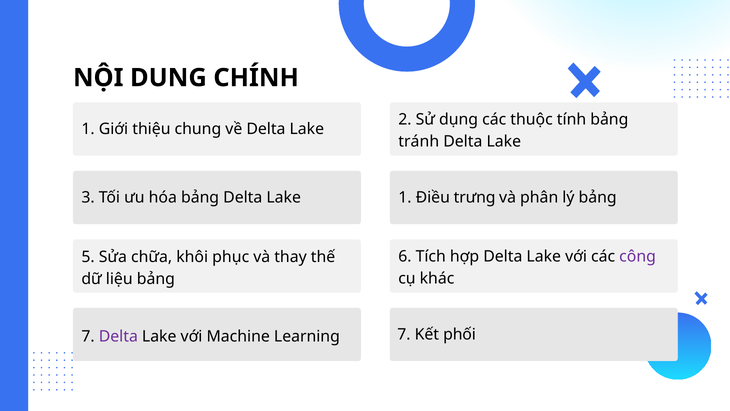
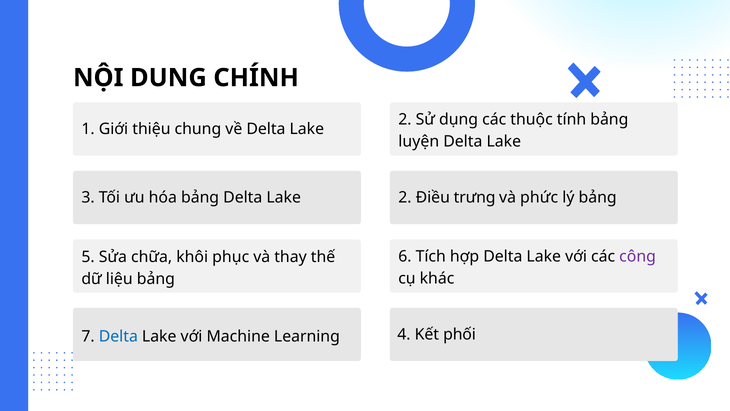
tránh: tránh -> luyện
bảng Delta Lake 1: 1 -> 2
phân: phân -> phức
Delta at (118, 336) colour: purple -> blue
Learning 7: 7 -> 4
